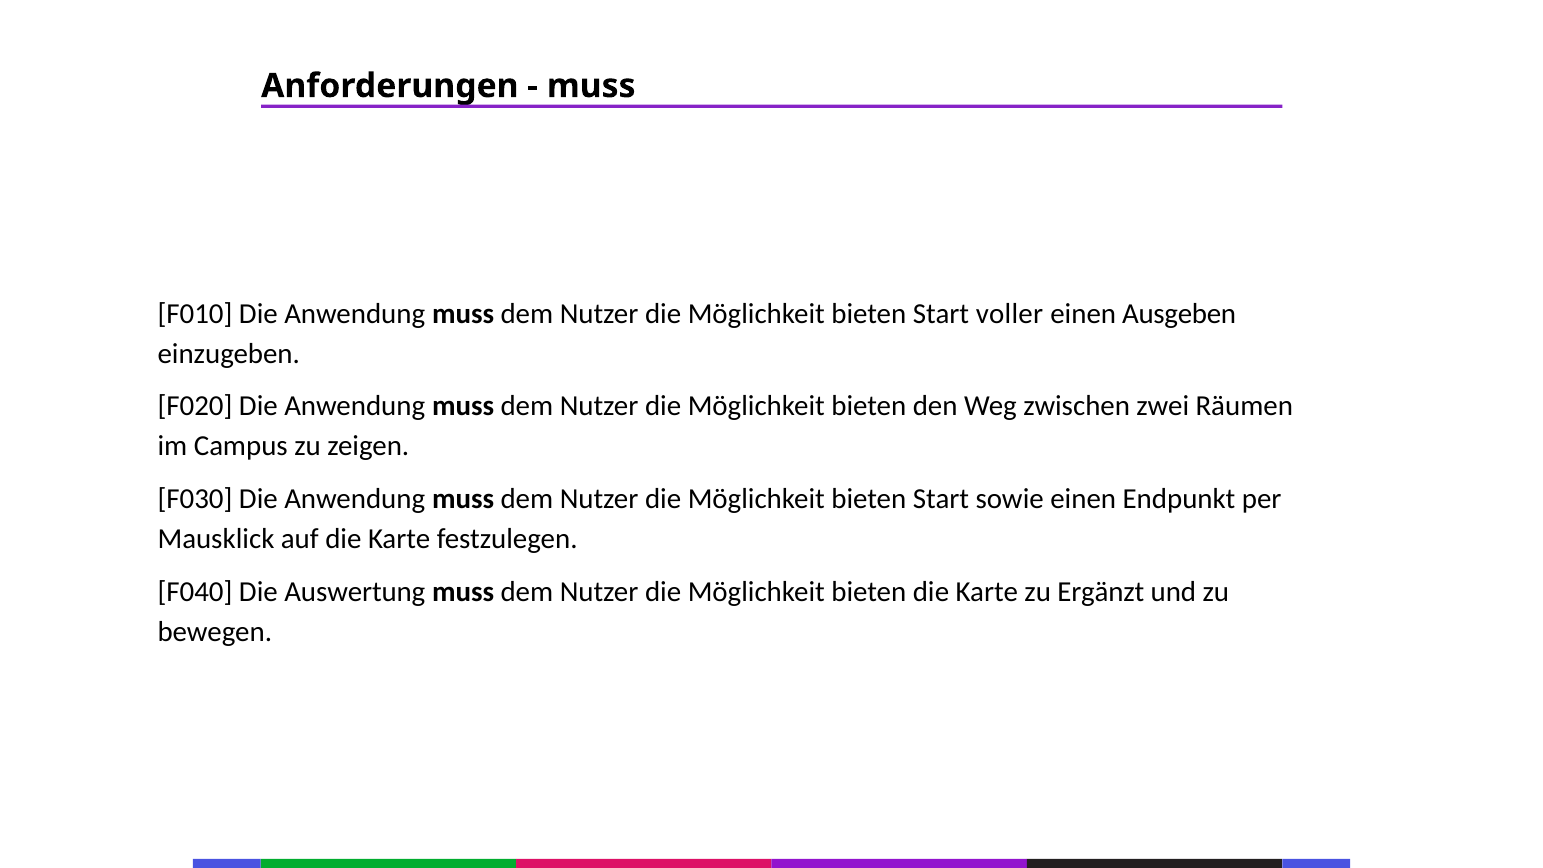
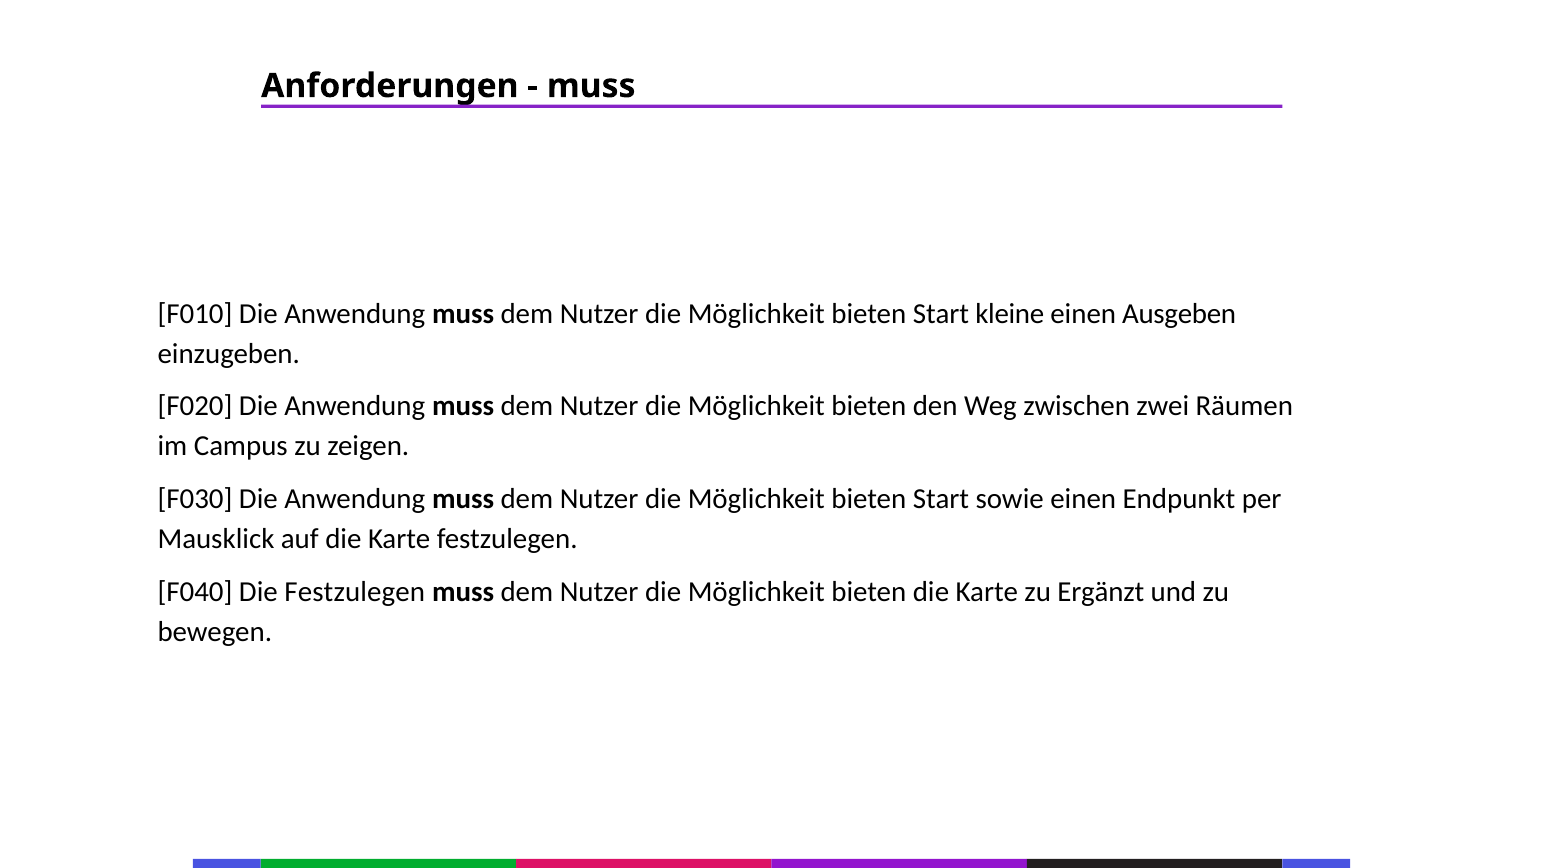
voller: voller -> kleine
Die Auswertung: Auswertung -> Festzulegen
